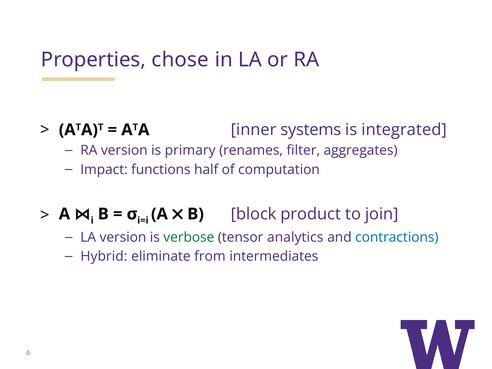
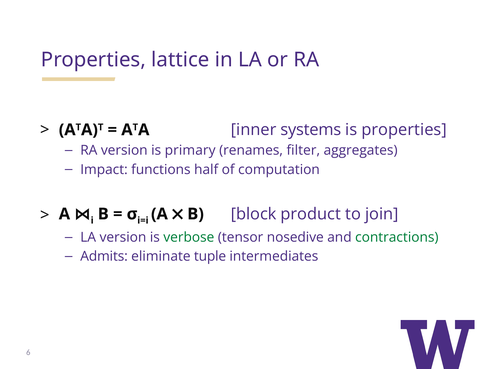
chose: chose -> lattice
is integrated: integrated -> properties
analytics: analytics -> nosedive
contractions colour: blue -> green
Hybrid: Hybrid -> Admits
from: from -> tuple
